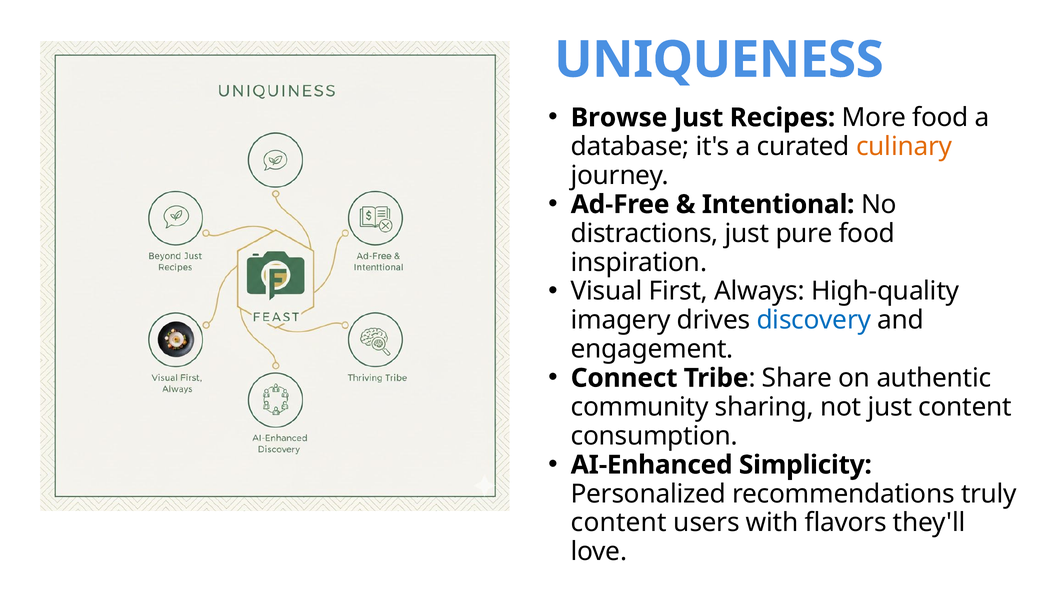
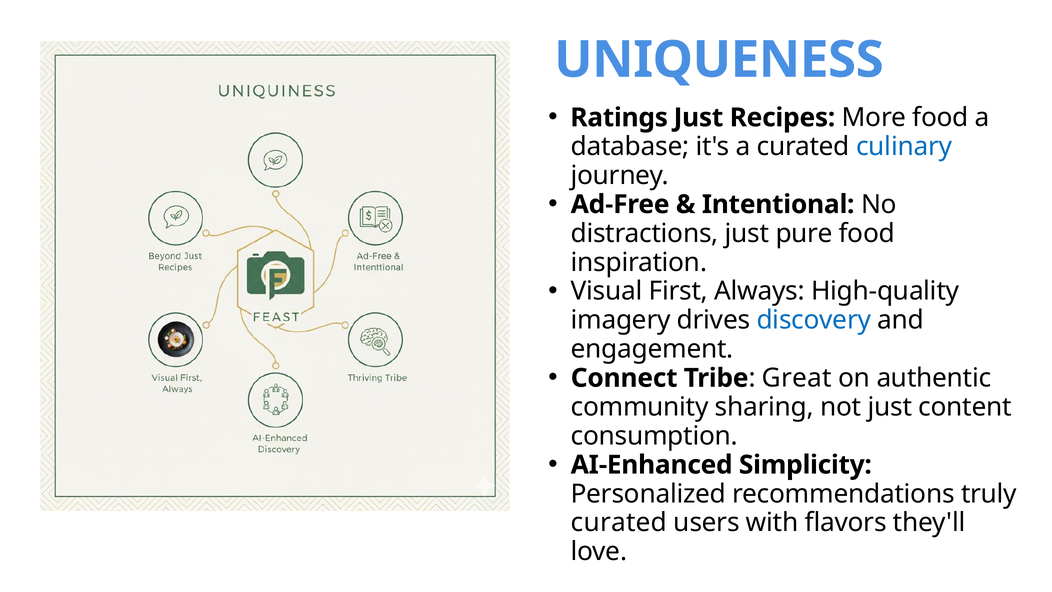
Browse: Browse -> Ratings
culinary colour: orange -> blue
Share: Share -> Great
content at (619, 523): content -> curated
